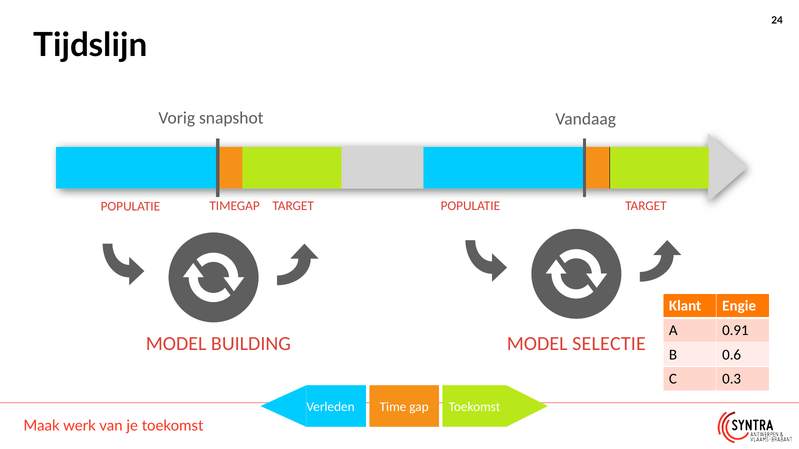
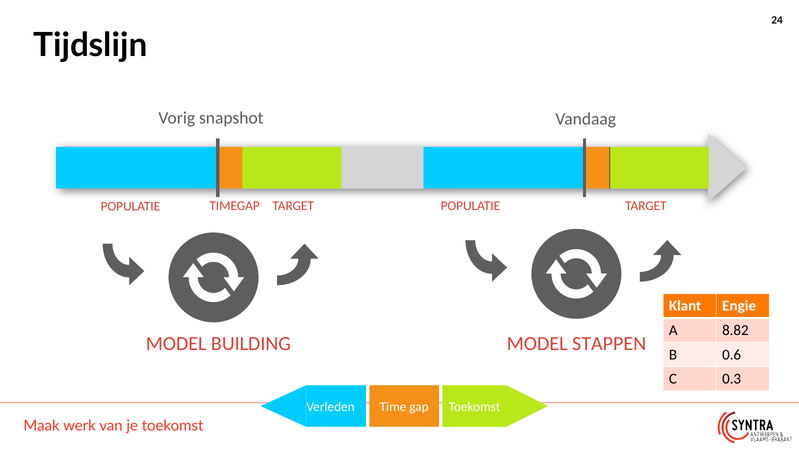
0.91: 0.91 -> 8.82
SELECTIE: SELECTIE -> STAPPEN
